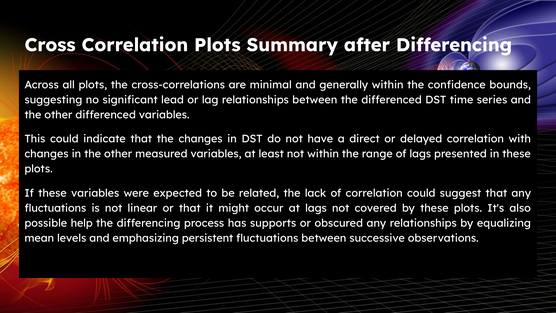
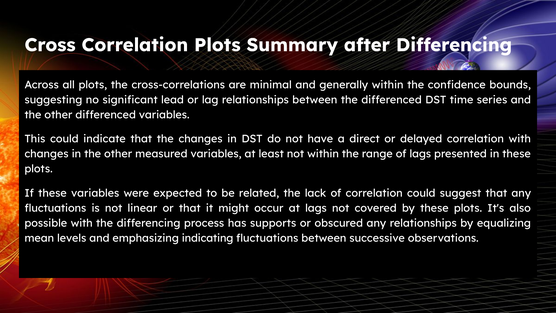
possible help: help -> with
persistent: persistent -> indicating
